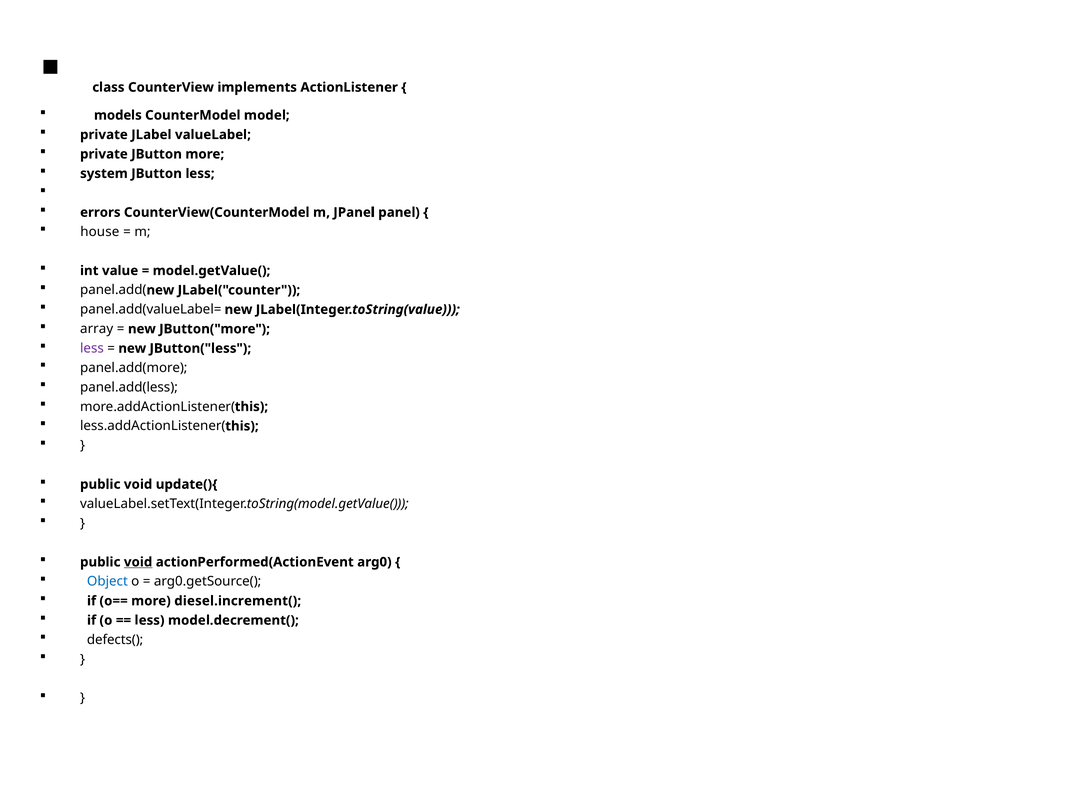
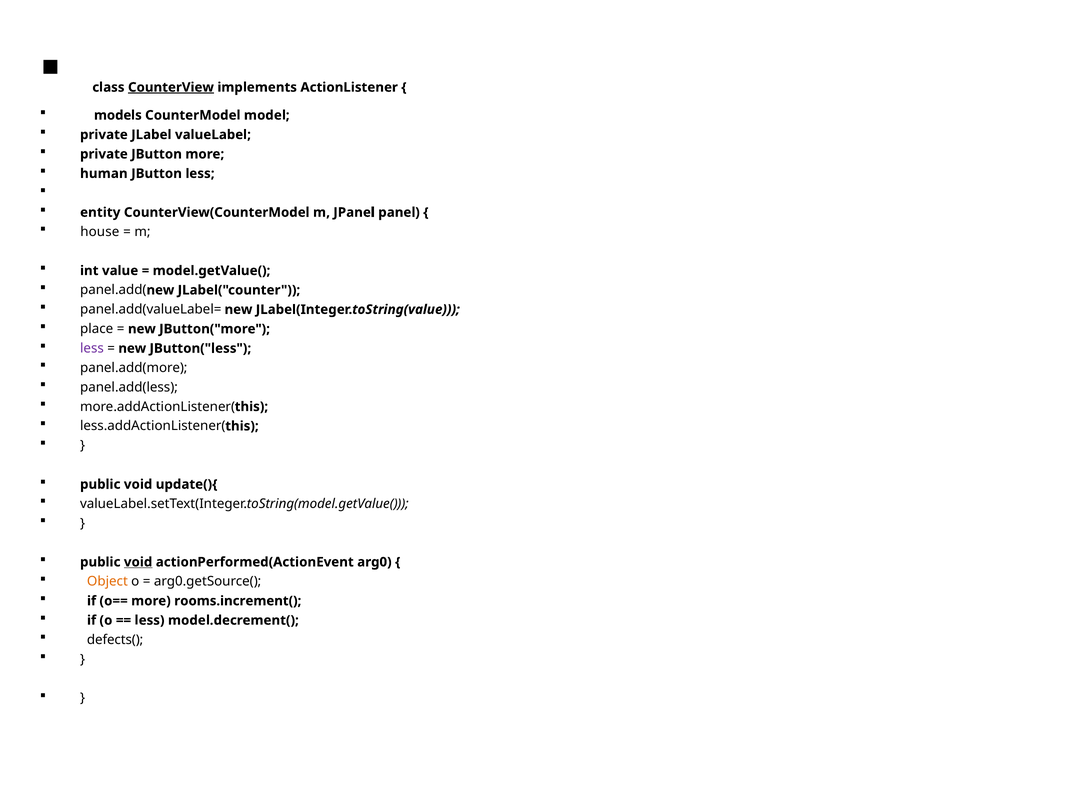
CounterView underline: none -> present
system: system -> human
errors: errors -> entity
array: array -> place
Object colour: blue -> orange
diesel.increment(: diesel.increment( -> rooms.increment(
